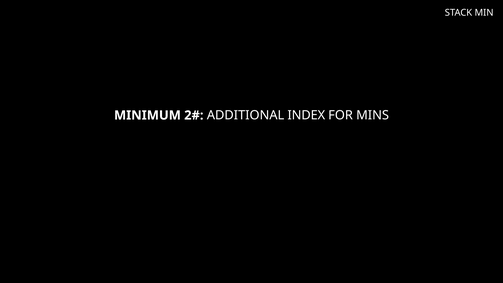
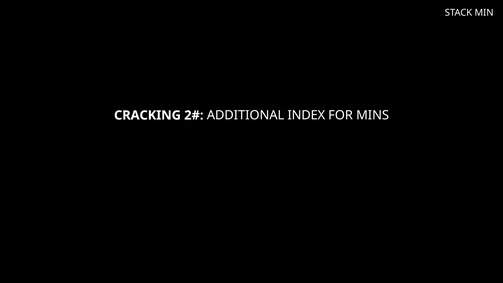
MINIMUM: MINIMUM -> CRACKING
